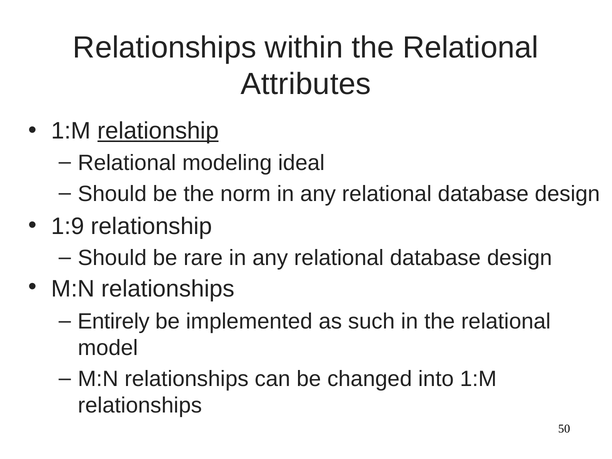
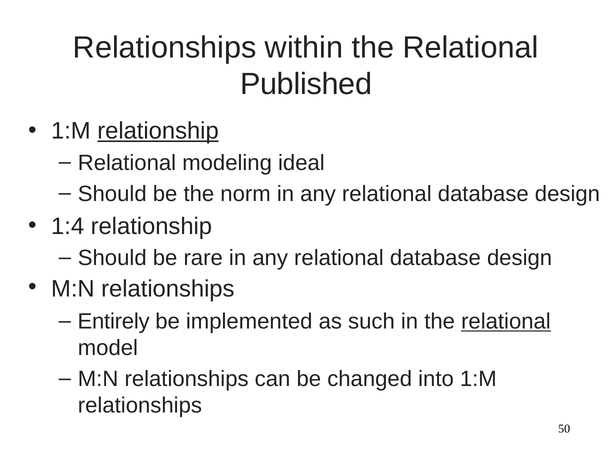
Attributes: Attributes -> Published
1:9: 1:9 -> 1:4
relational at (506, 322) underline: none -> present
